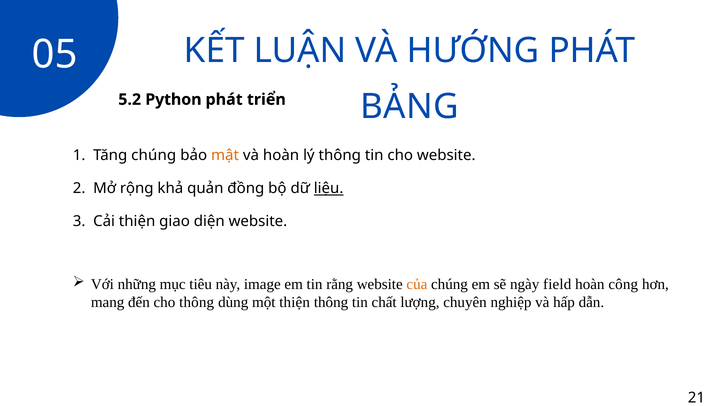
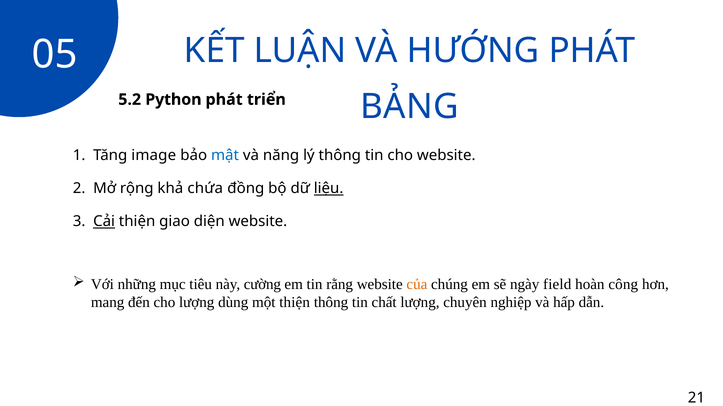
Tăng chúng: chúng -> image
mật colour: orange -> blue
và hoàn: hoàn -> năng
quản: quản -> chứa
Cải underline: none -> present
image: image -> cường
cho thông: thông -> lượng
